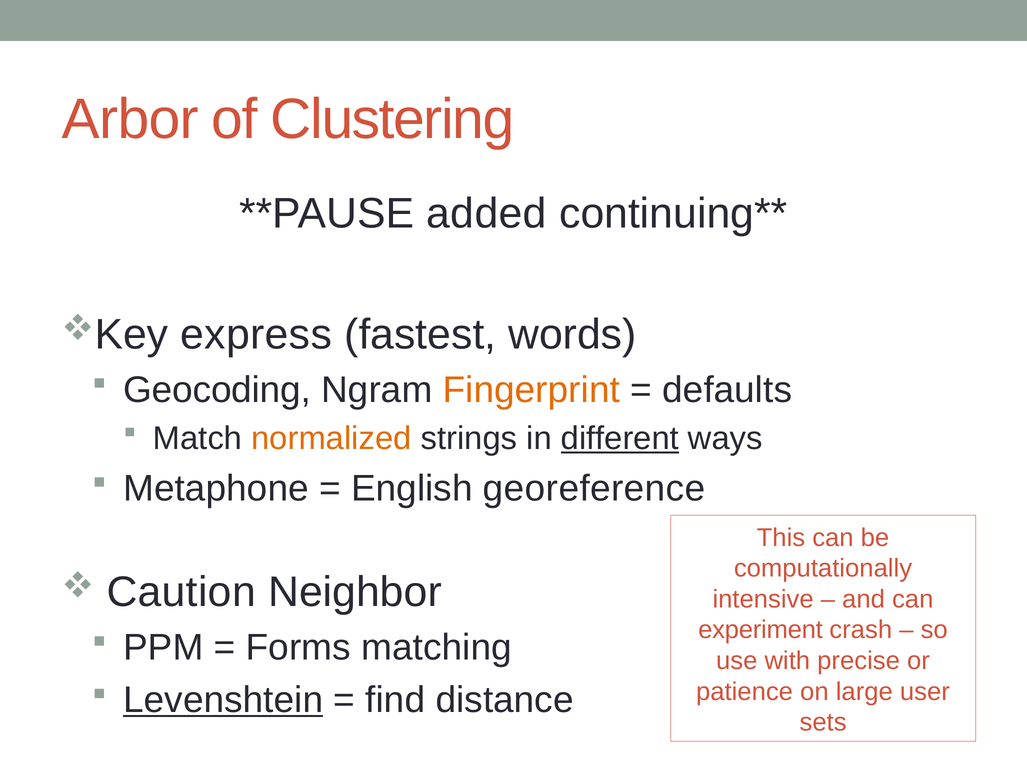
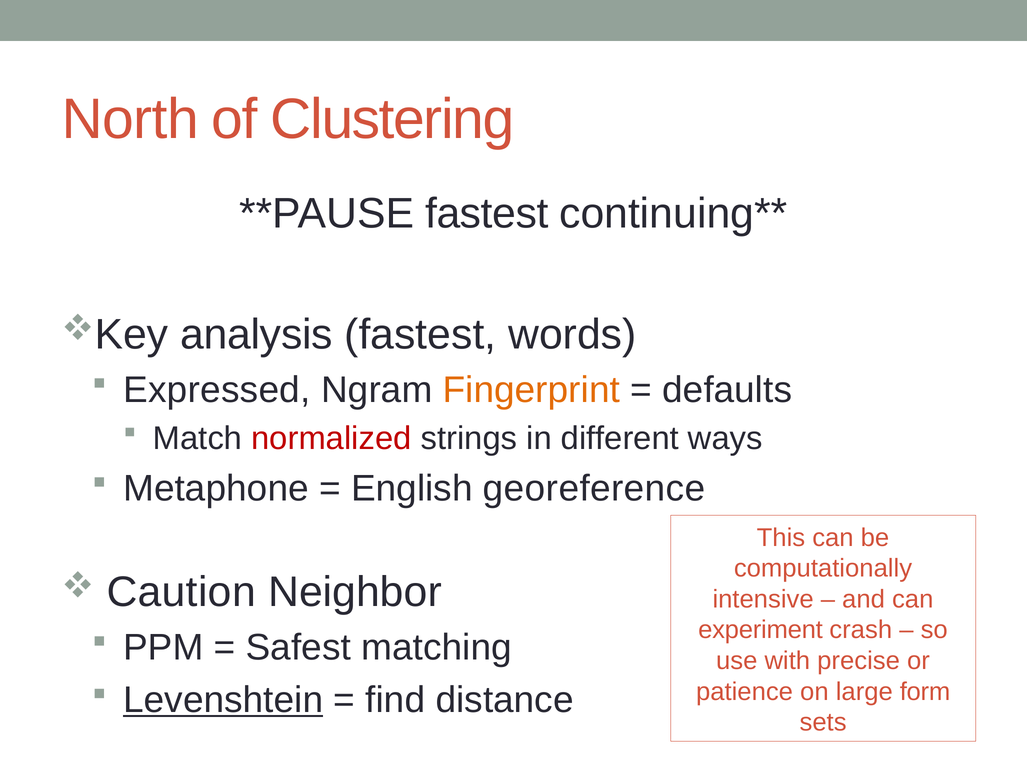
Arbor: Arbor -> North
added at (486, 214): added -> fastest
express: express -> analysis
Geocoding: Geocoding -> Expressed
normalized colour: orange -> red
different underline: present -> none
Forms: Forms -> Safest
user: user -> form
